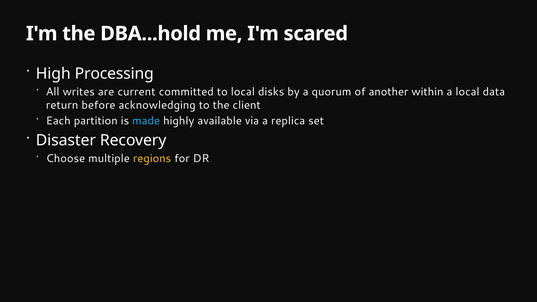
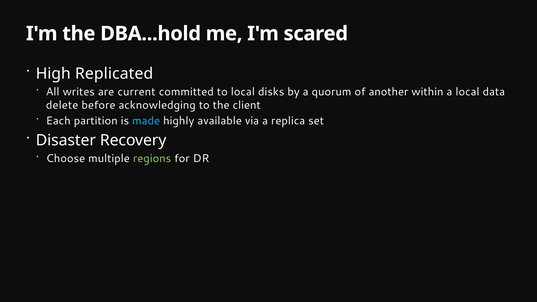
Processing: Processing -> Replicated
return: return -> delete
regions colour: yellow -> light green
